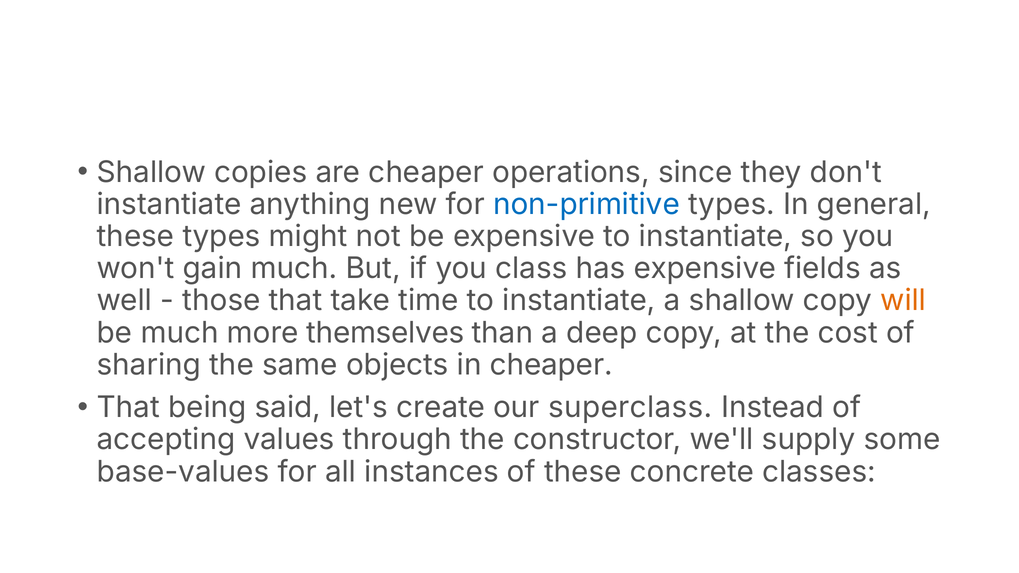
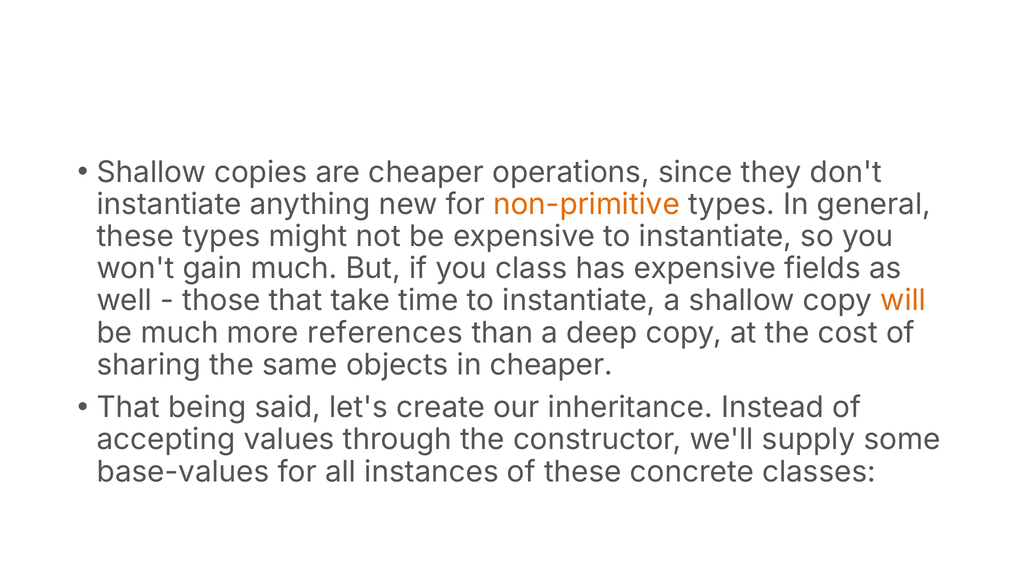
non-primitive colour: blue -> orange
themselves: themselves -> references
superclass: superclass -> inheritance
